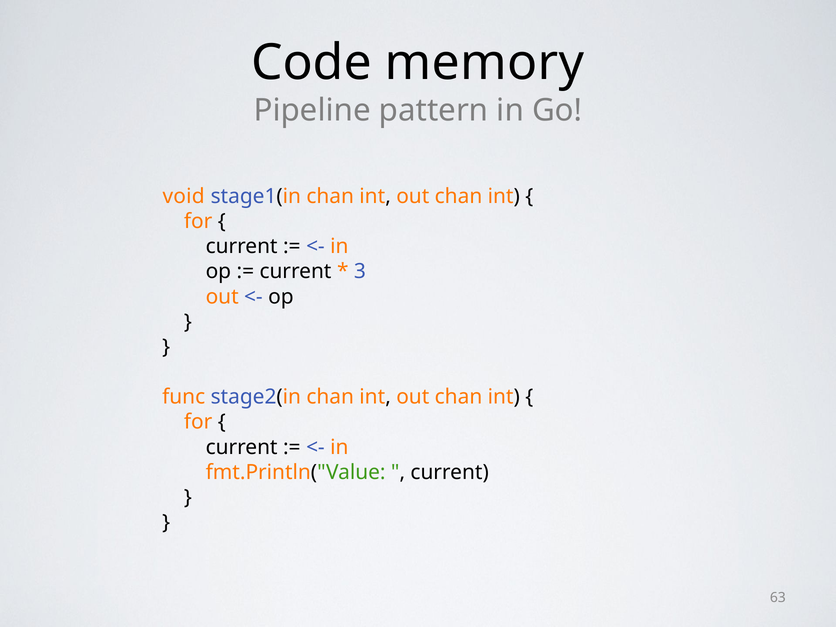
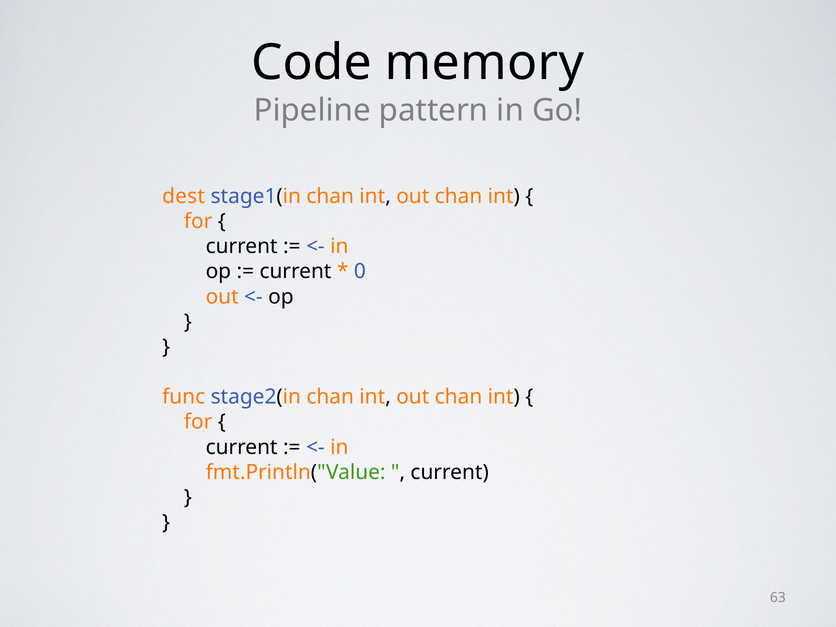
void: void -> dest
3: 3 -> 0
